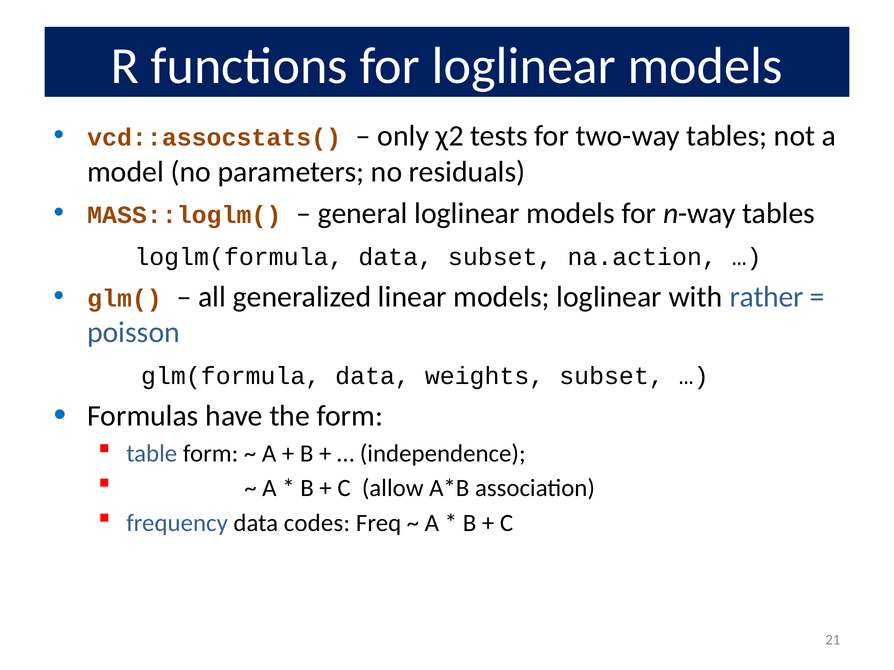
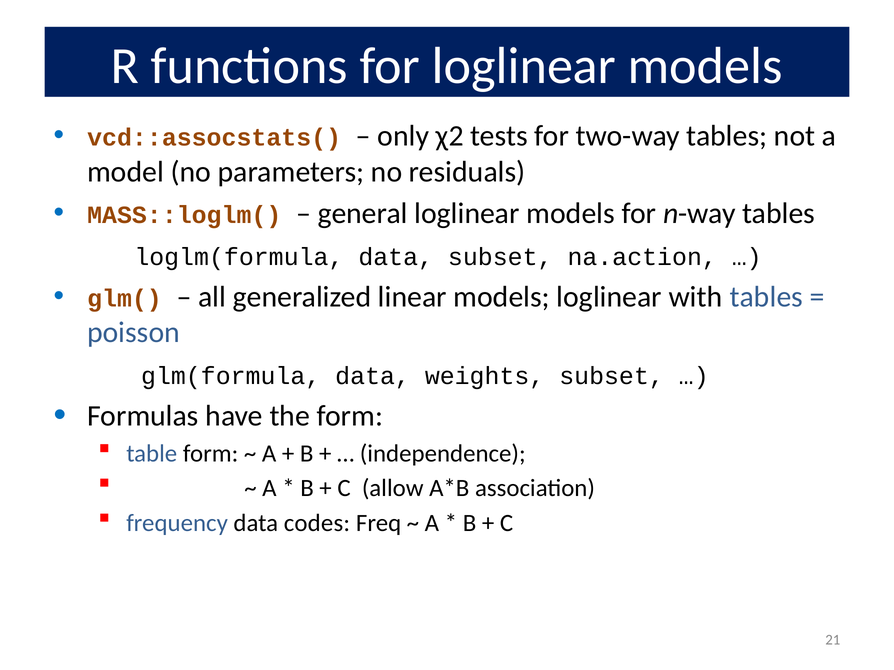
with rather: rather -> tables
